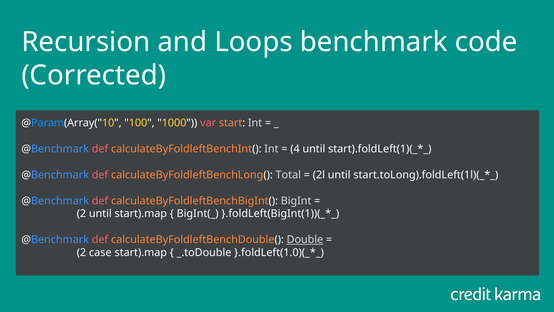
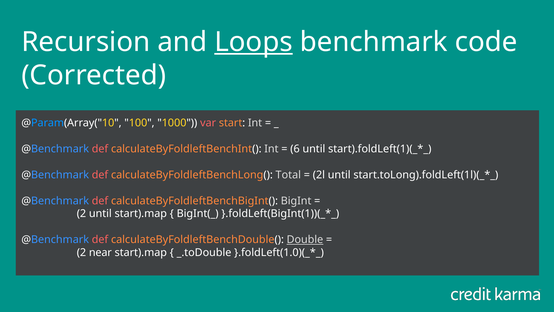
Loops underline: none -> present
4: 4 -> 6
case: case -> near
